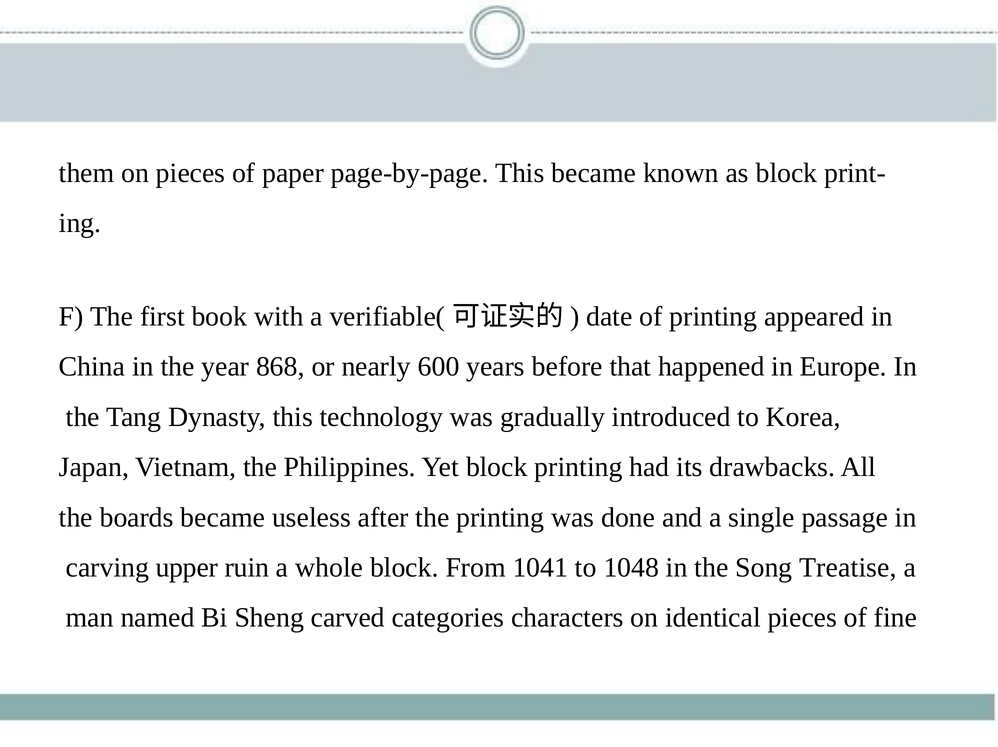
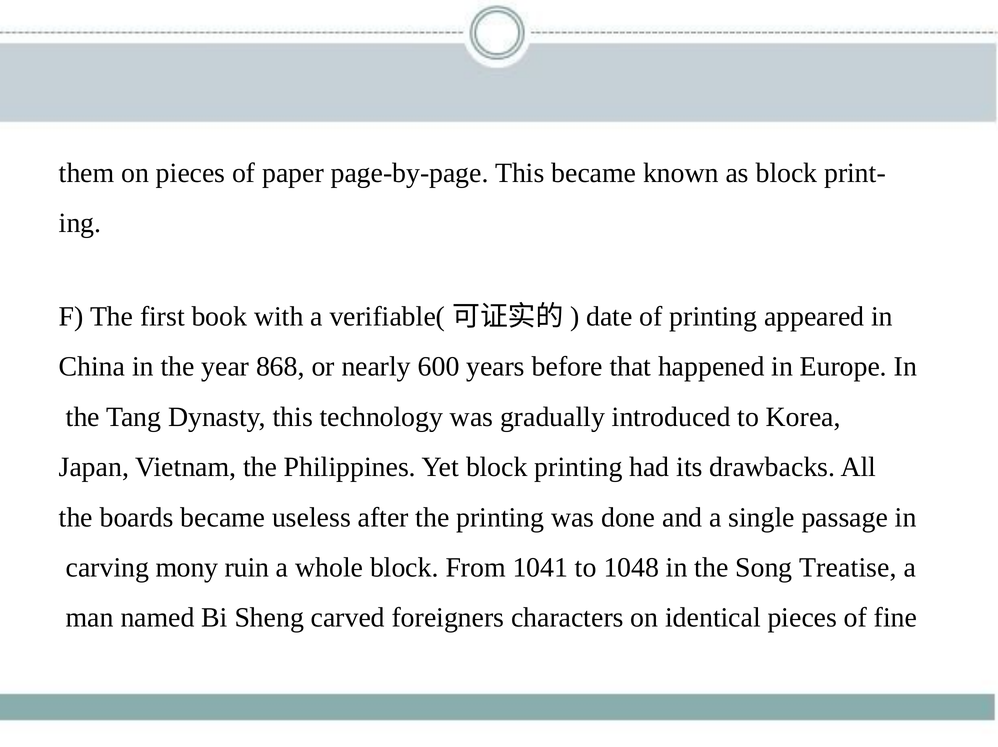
upper: upper -> mony
categories: categories -> foreigners
